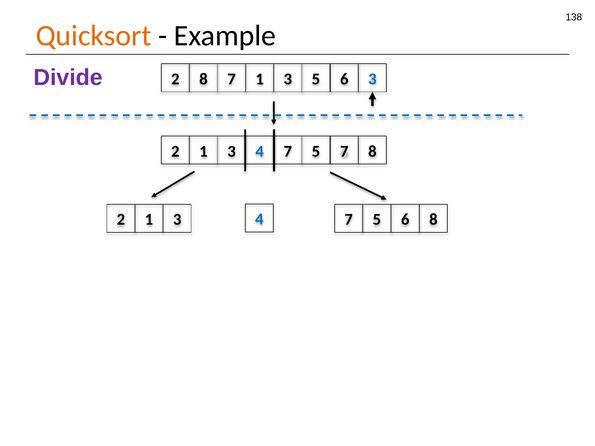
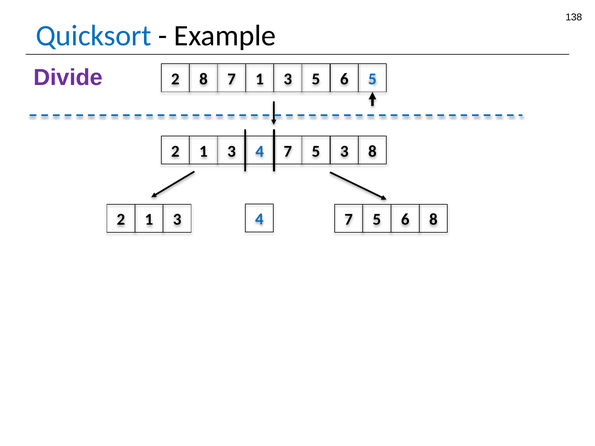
Quicksort colour: orange -> blue
6 3: 3 -> 5
5 7: 7 -> 3
